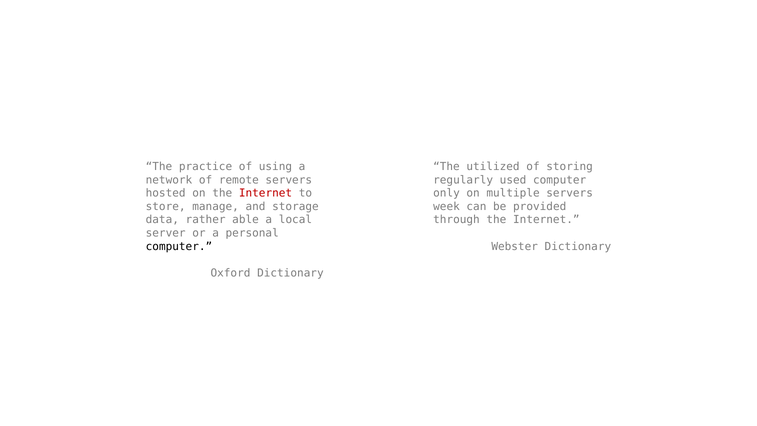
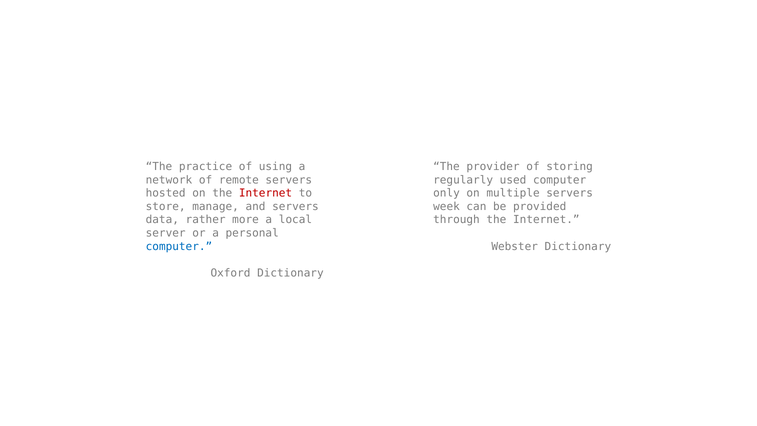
utilized: utilized -> provider
and storage: storage -> servers
able: able -> more
computer at (179, 246) colour: black -> blue
